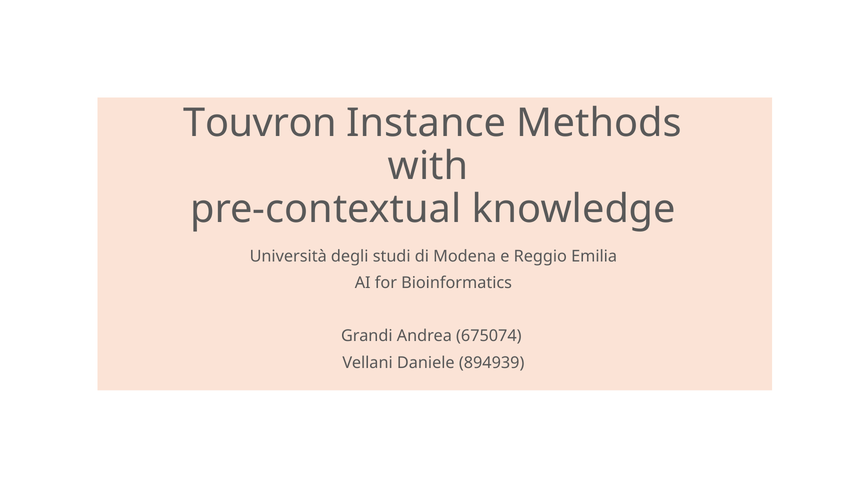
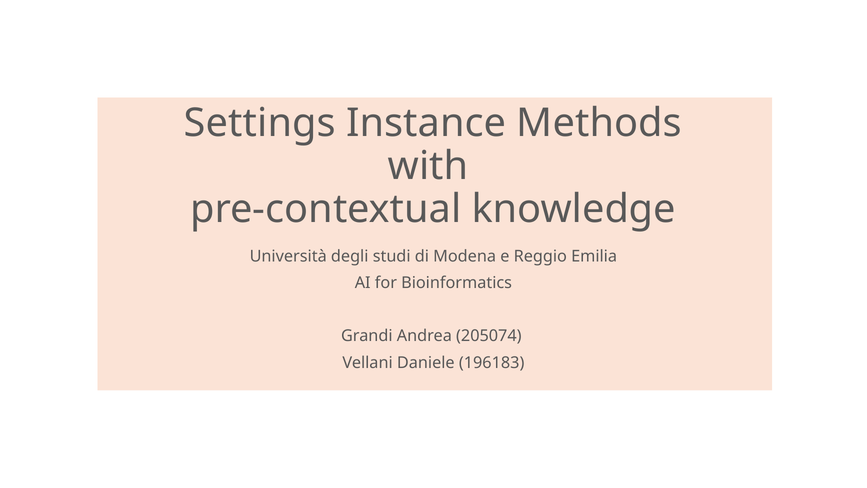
Touvron: Touvron -> Settings
675074: 675074 -> 205074
894939: 894939 -> 196183
